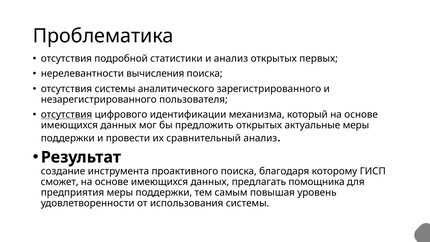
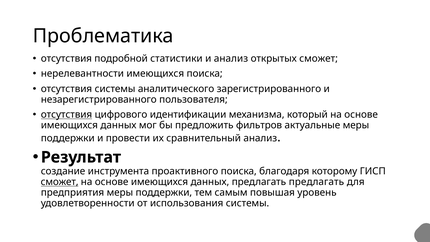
открытых первых: первых -> сможет
нерелевантности вычисления: вычисления -> имеющихся
предложить открытых: открытых -> фильтров
сможет at (60, 182) underline: none -> present
предлагать помощника: помощника -> предлагать
